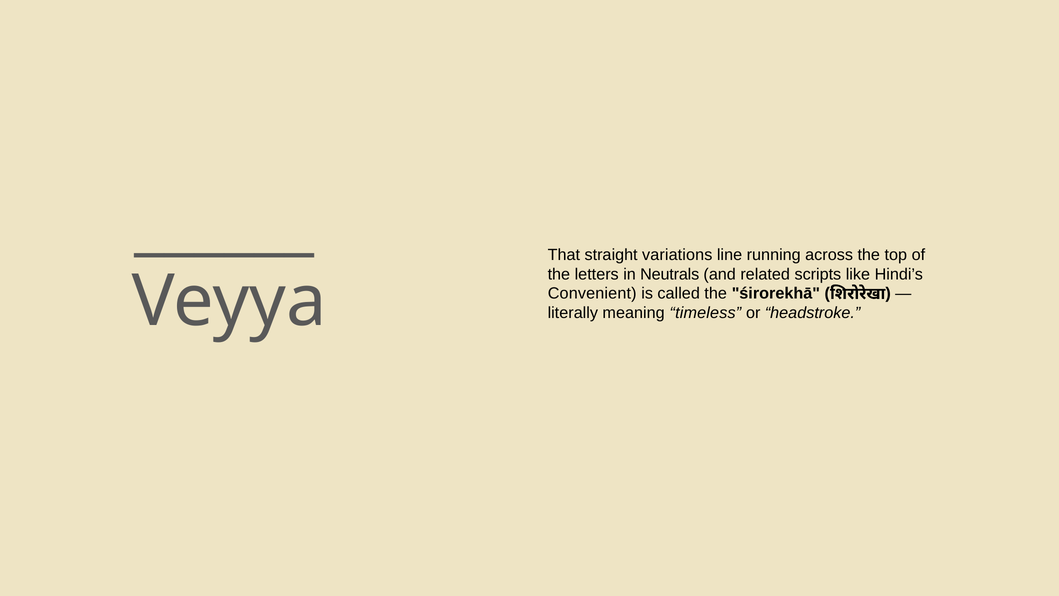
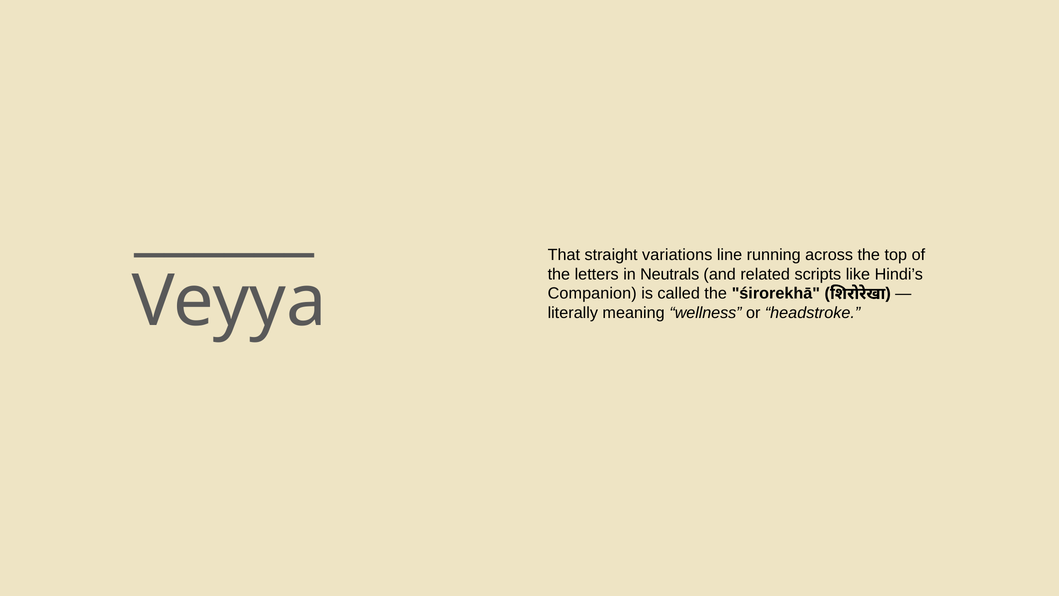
Convenient: Convenient -> Companion
timeless: timeless -> wellness
